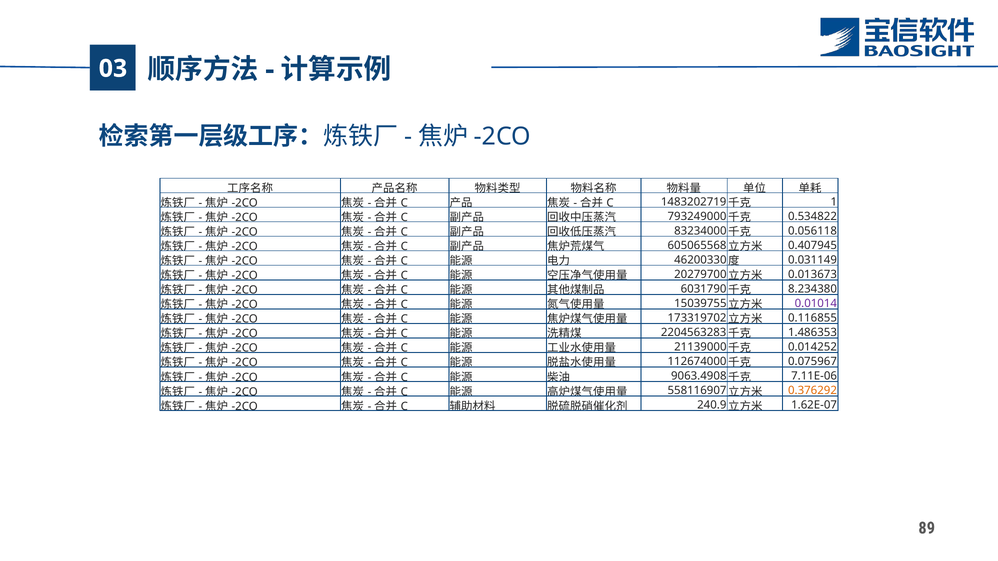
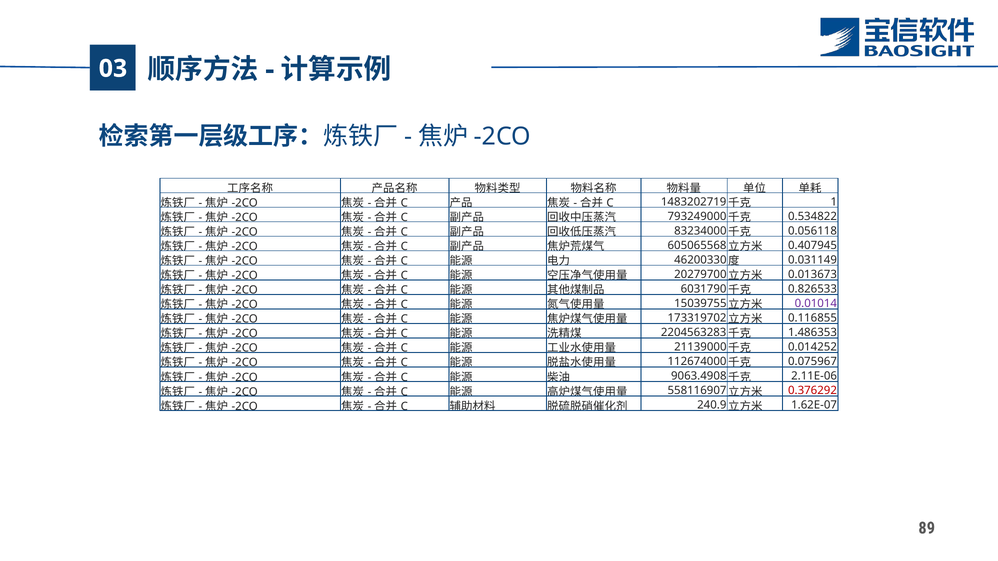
8.234380: 8.234380 -> 0.826533
7.11E-06: 7.11E-06 -> 2.11E-06
0.376292 colour: orange -> red
